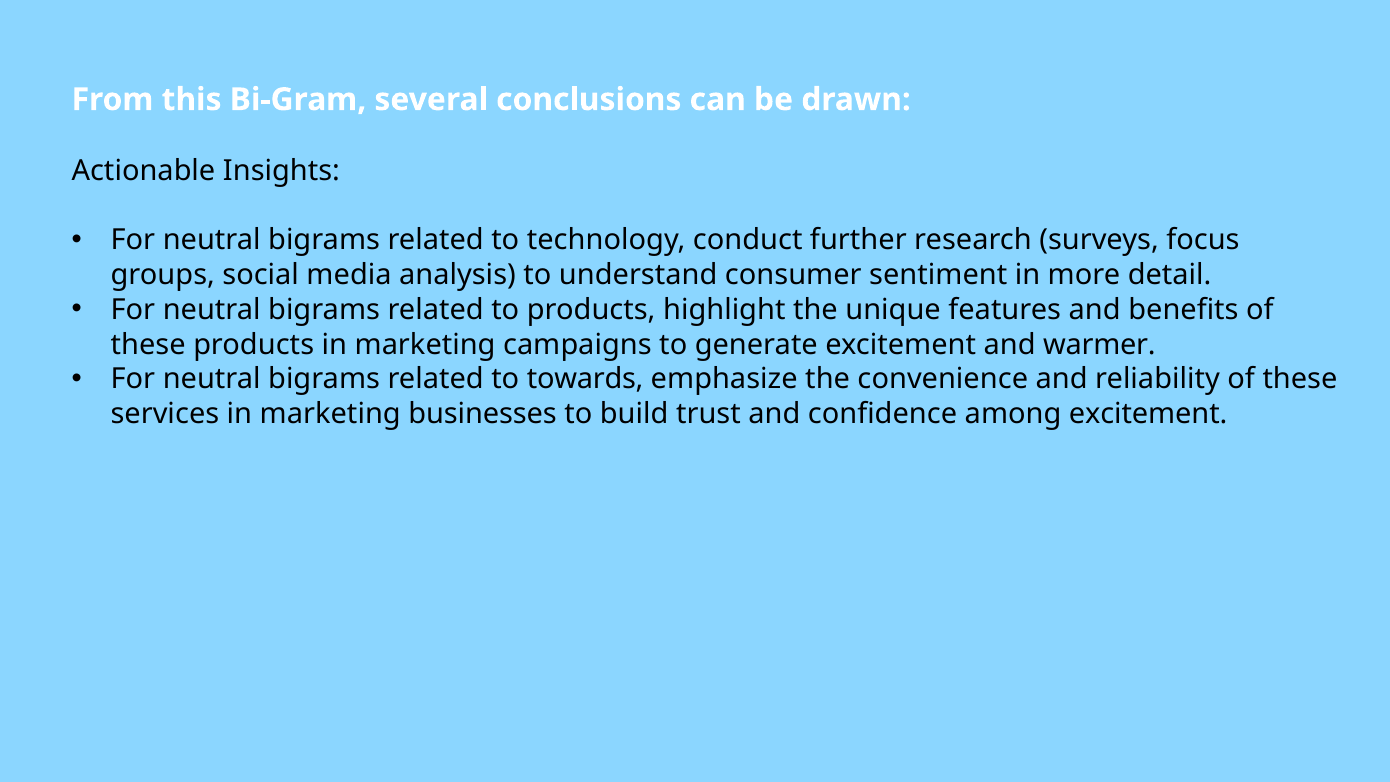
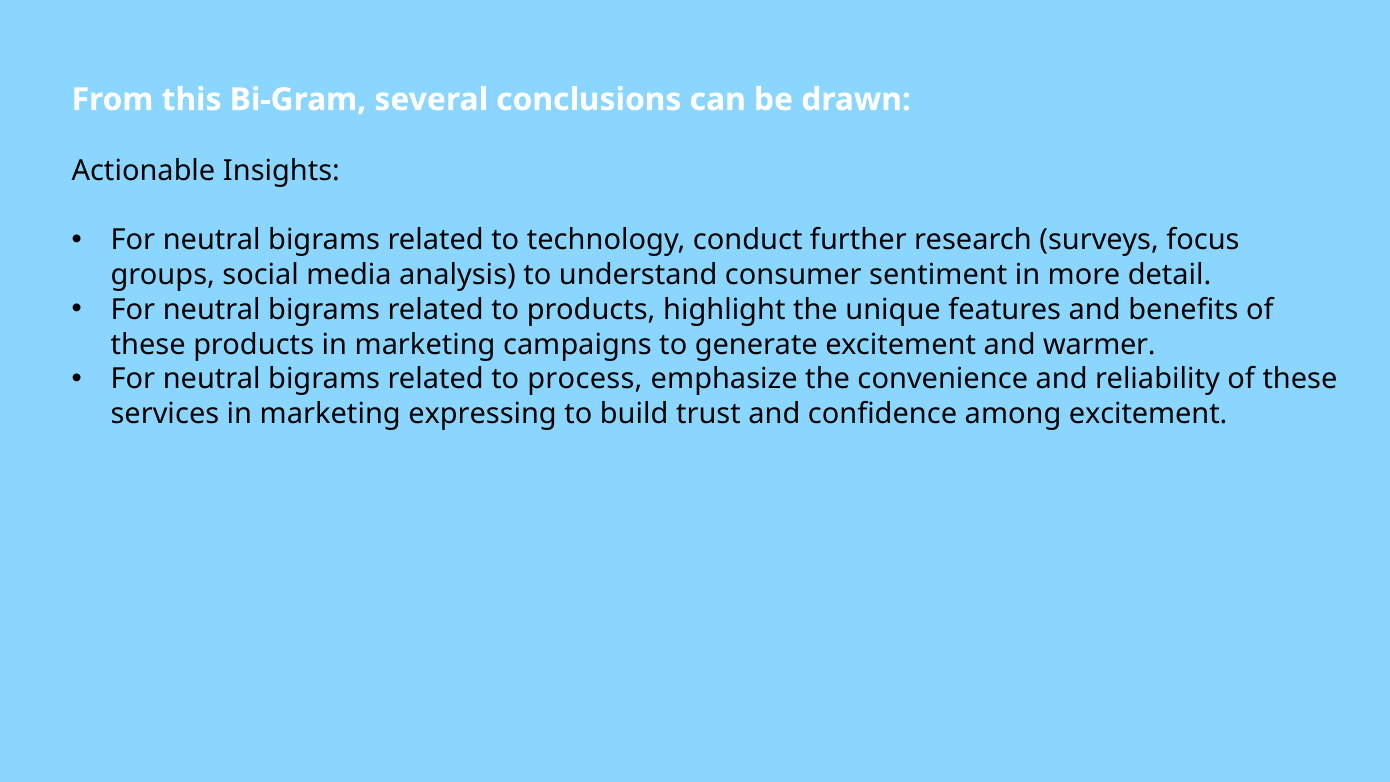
towards: towards -> process
businesses: businesses -> expressing
